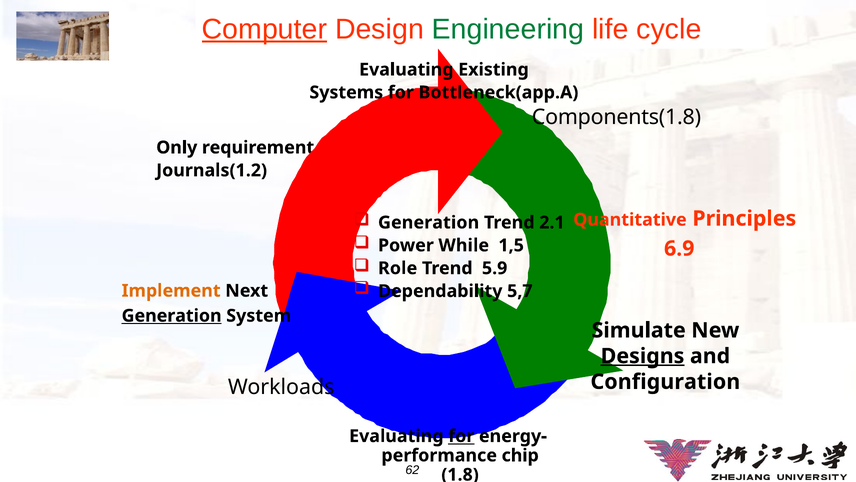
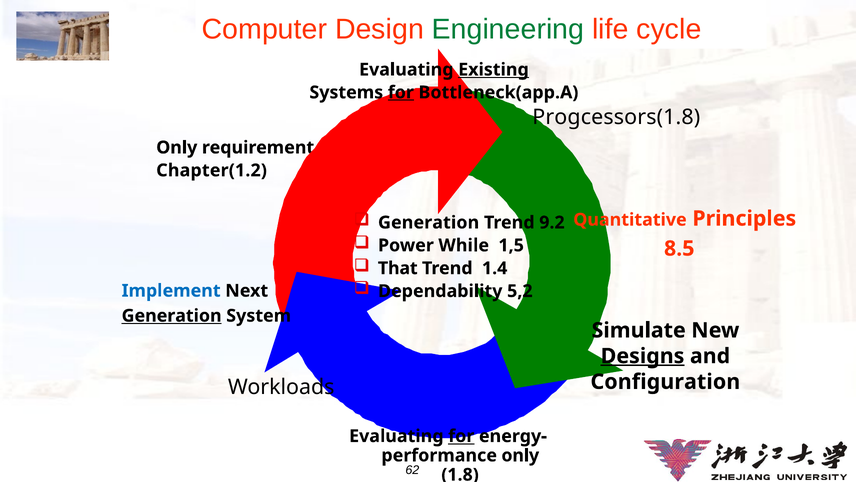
Computer underline: present -> none
Existing underline: none -> present
for at (401, 92) underline: none -> present
Components(1.8: Components(1.8 -> Progcessors(1.8
Journals(1.2: Journals(1.2 -> Chapter(1.2
2.1: 2.1 -> 9.2
6.9: 6.9 -> 8.5
Role: Role -> That
5.9: 5.9 -> 1.4
5,7: 5,7 -> 5,2
Implement colour: orange -> blue
chip at (520, 455): chip -> only
